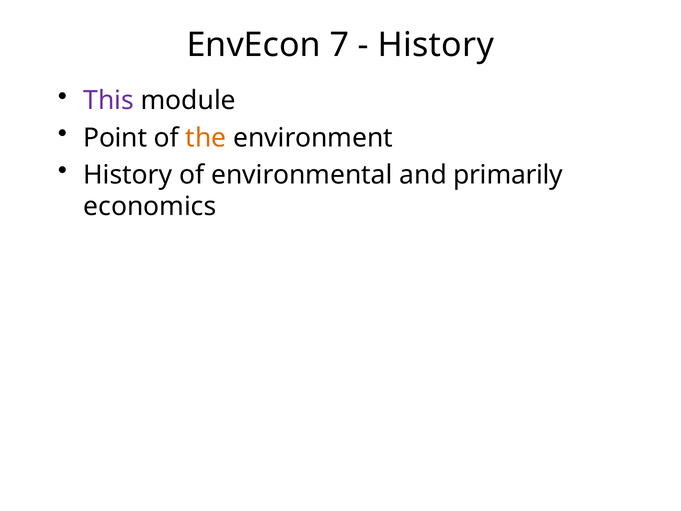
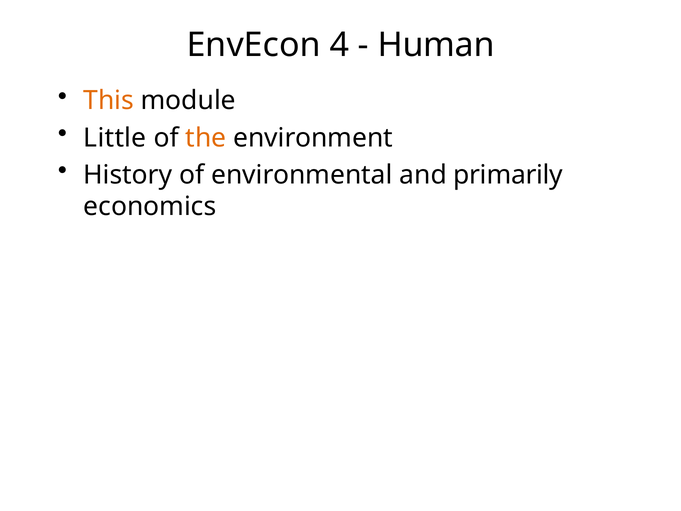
7: 7 -> 4
History at (436, 45): History -> Human
This colour: purple -> orange
Point: Point -> Little
